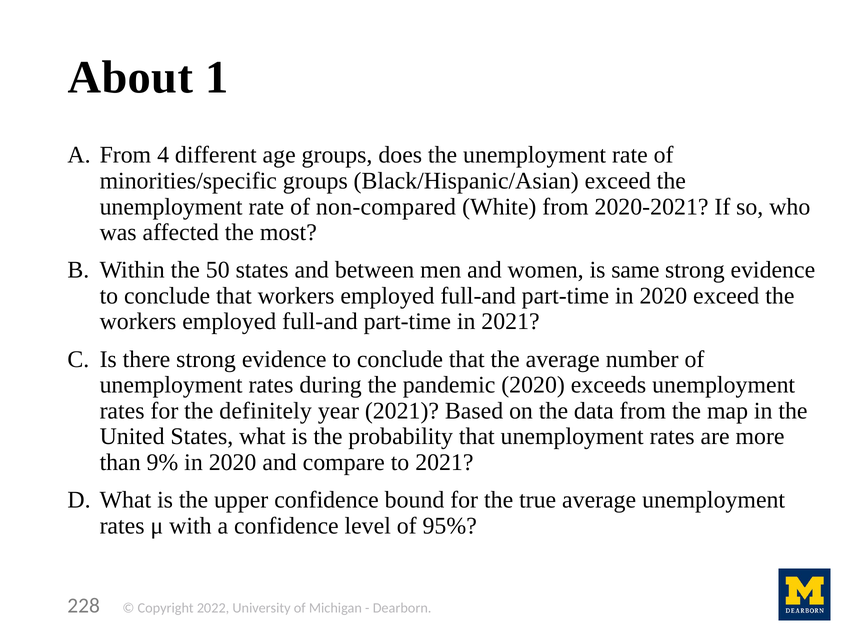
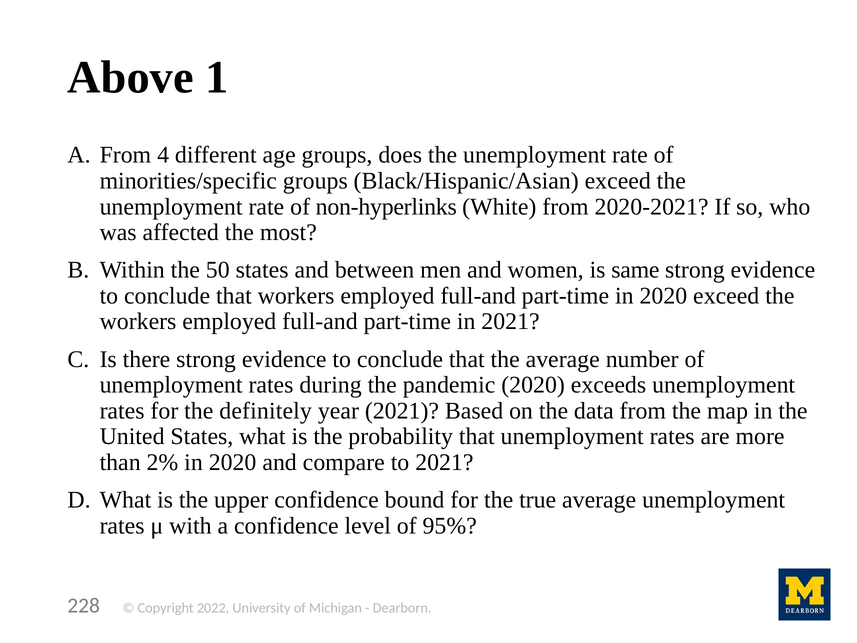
About: About -> Above
non-compared: non-compared -> non-hyperlinks
9%: 9% -> 2%
